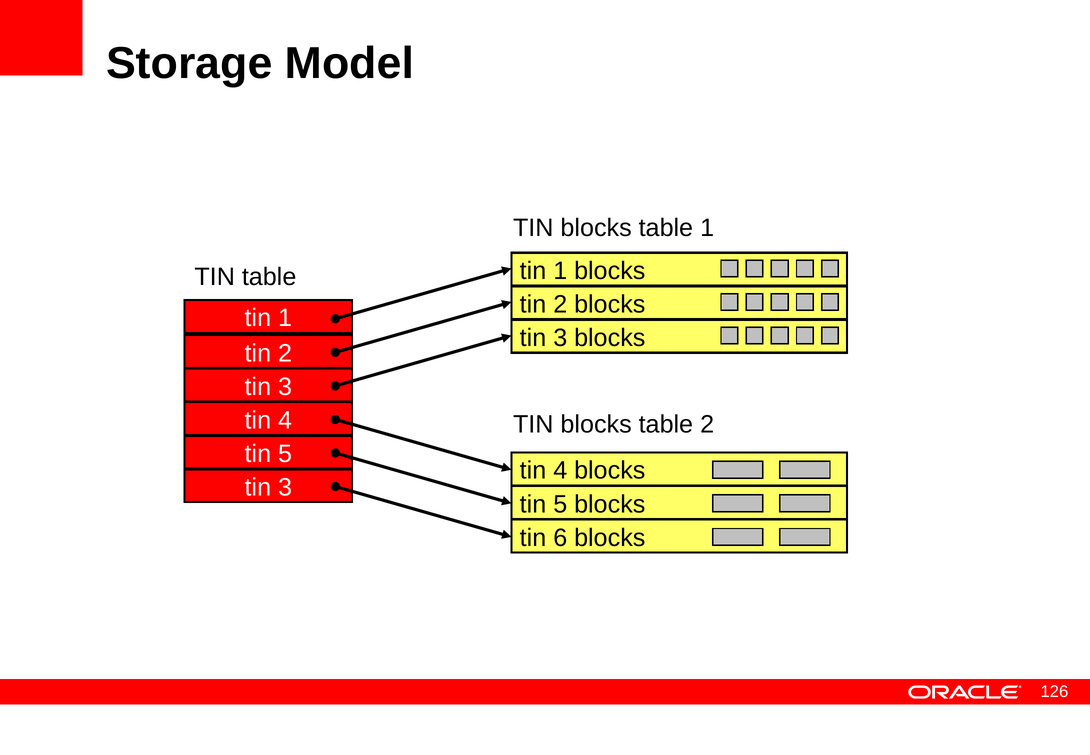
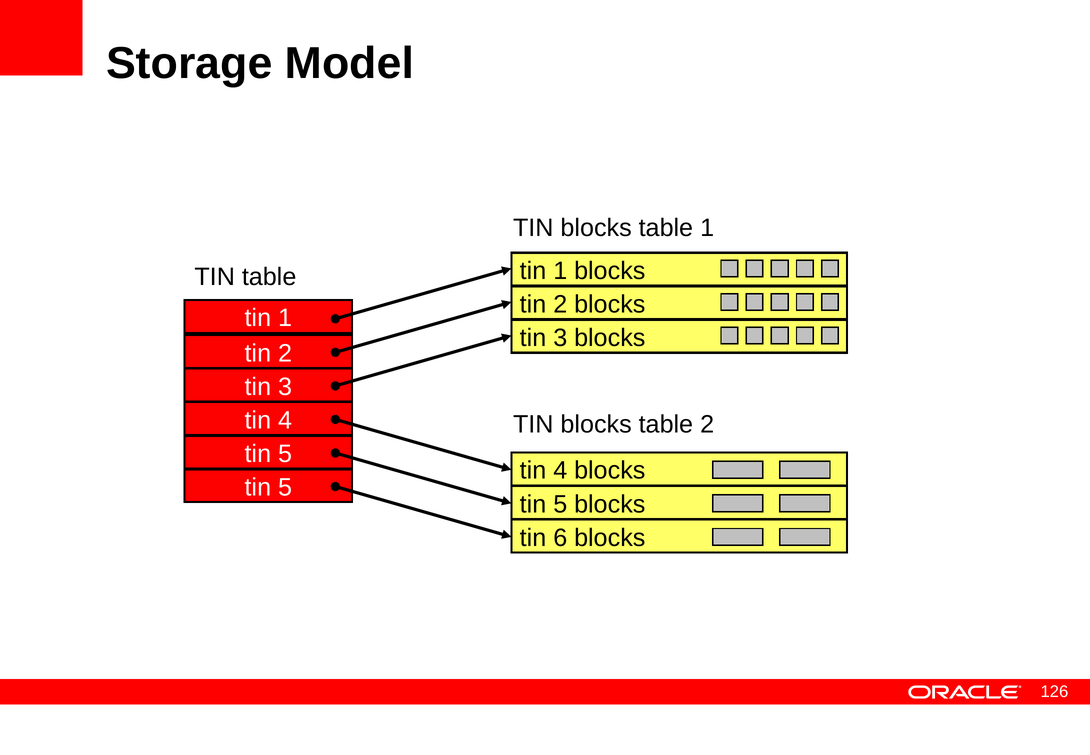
3 at (285, 487): 3 -> 5
